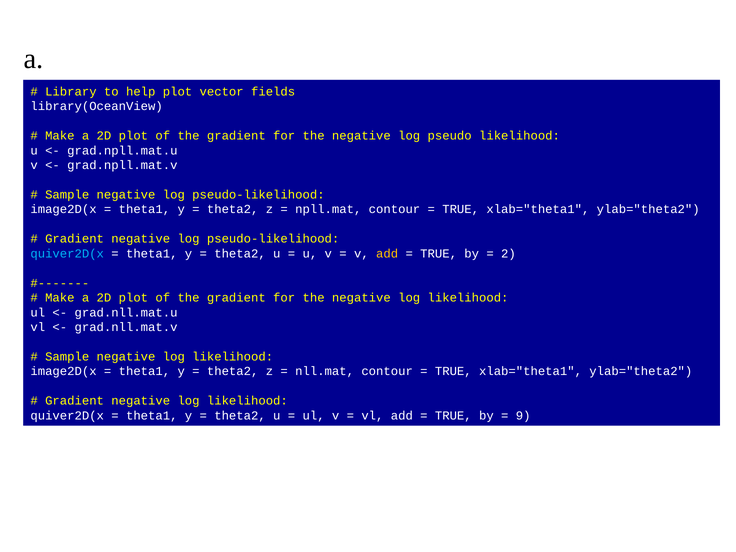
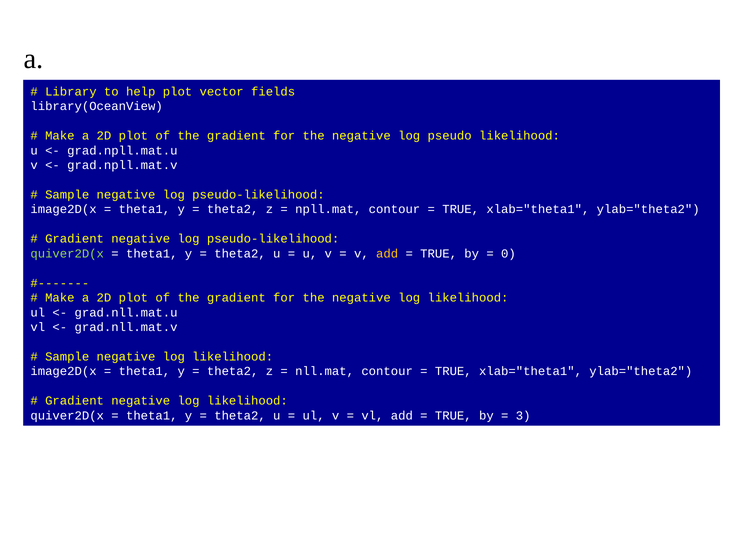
quiver2D(x at (67, 254) colour: light blue -> light green
2: 2 -> 0
9: 9 -> 3
